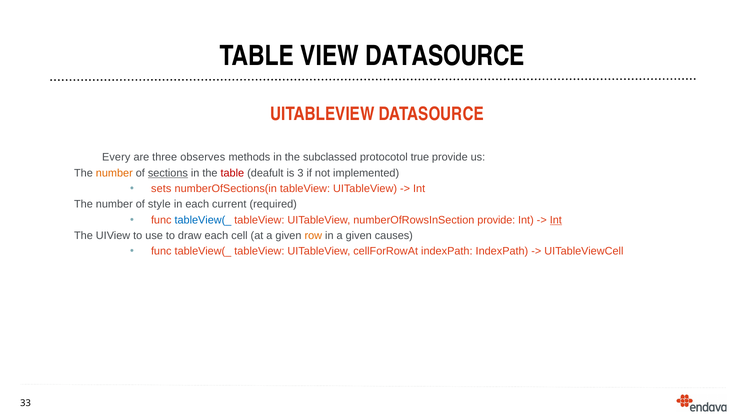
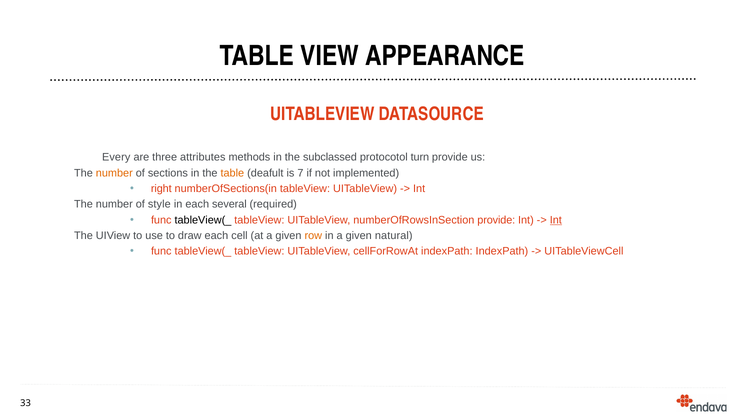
VIEW DATASOURCE: DATASOURCE -> APPEARANCE
observes: observes -> attributes
true: true -> turn
sections underline: present -> none
table at (232, 173) colour: red -> orange
3: 3 -> 7
sets: sets -> right
current: current -> several
tableView(_ at (203, 220) colour: blue -> black
causes: causes -> natural
